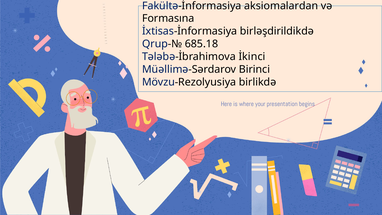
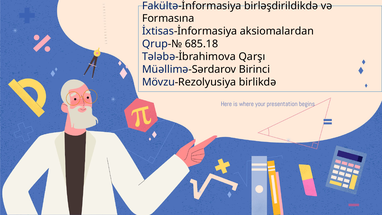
aksiomalardan: aksiomalardan -> birləşdirildikdə
birləşdirildikdə: birləşdirildikdə -> aksiomalardan
İkinci: İkinci -> Qarşı
